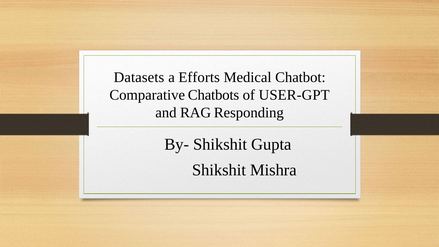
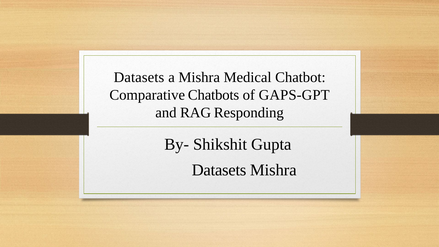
a Efforts: Efforts -> Mishra
USER-GPT: USER-GPT -> GAPS-GPT
Shikshit at (219, 170): Shikshit -> Datasets
